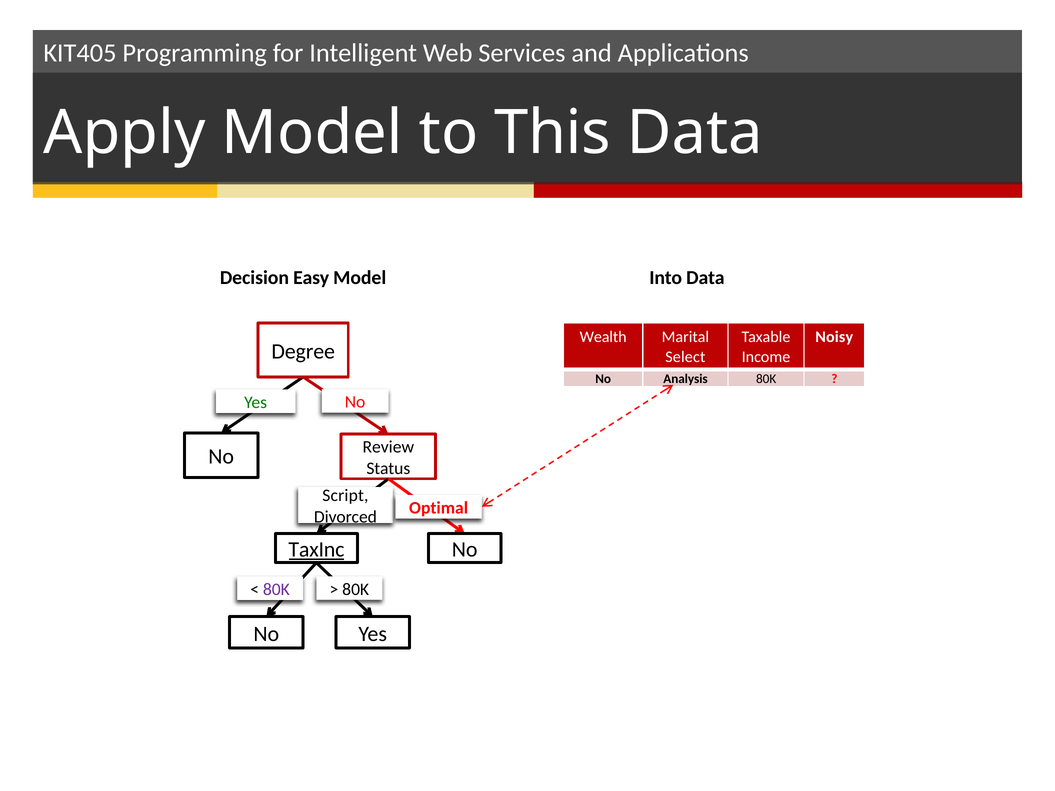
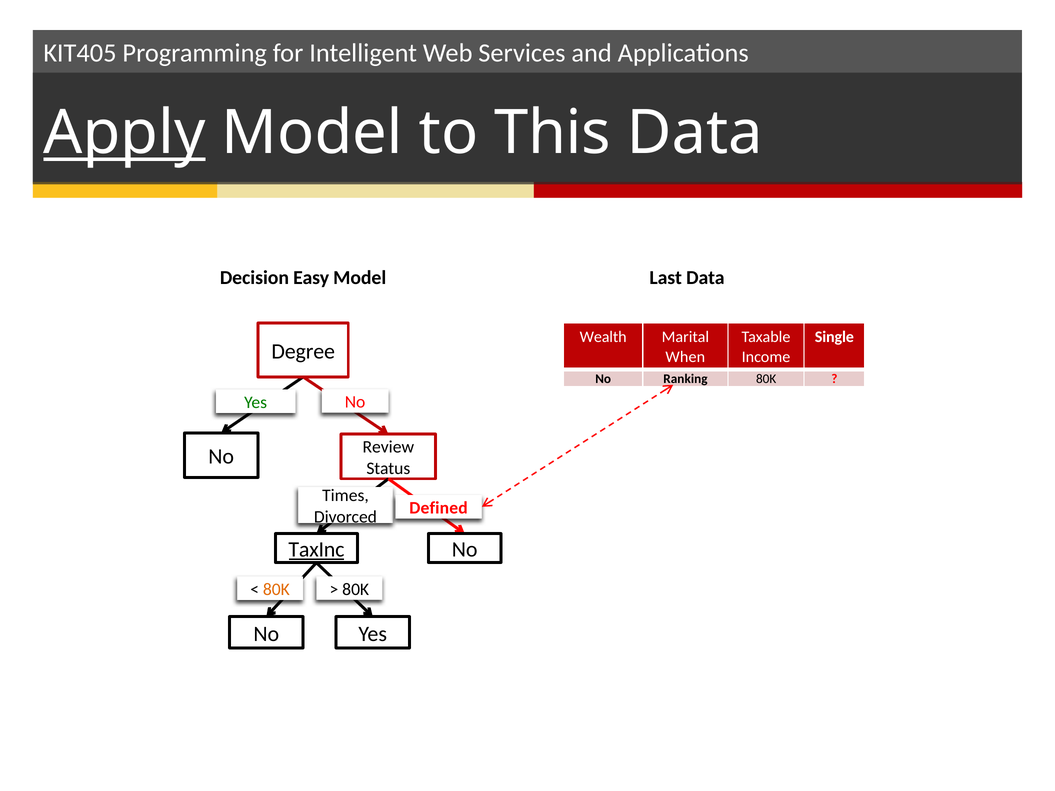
Apply underline: none -> present
Into: Into -> Last
Noisy: Noisy -> Single
Select: Select -> When
Analysis: Analysis -> Ranking
Script: Script -> Times
Optimal: Optimal -> Defined
80K at (276, 590) colour: purple -> orange
